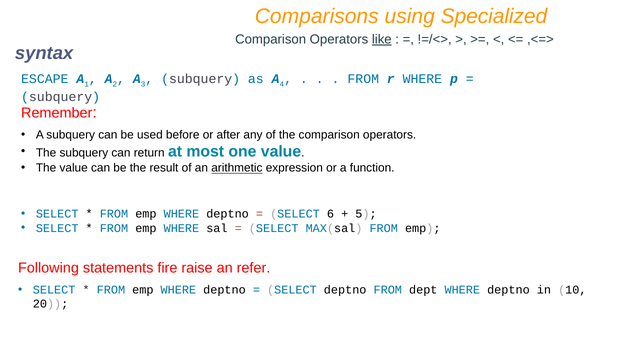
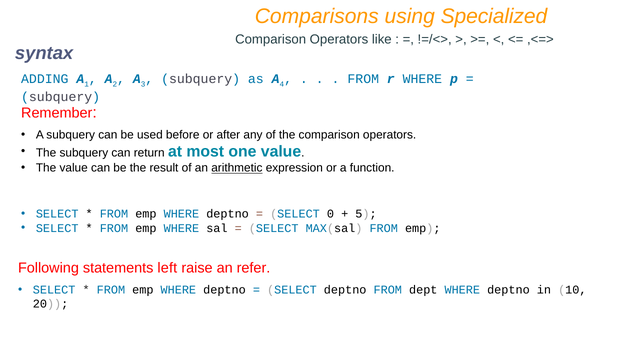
like underline: present -> none
ESCAPE: ESCAPE -> ADDING
6: 6 -> 0
fire: fire -> left
